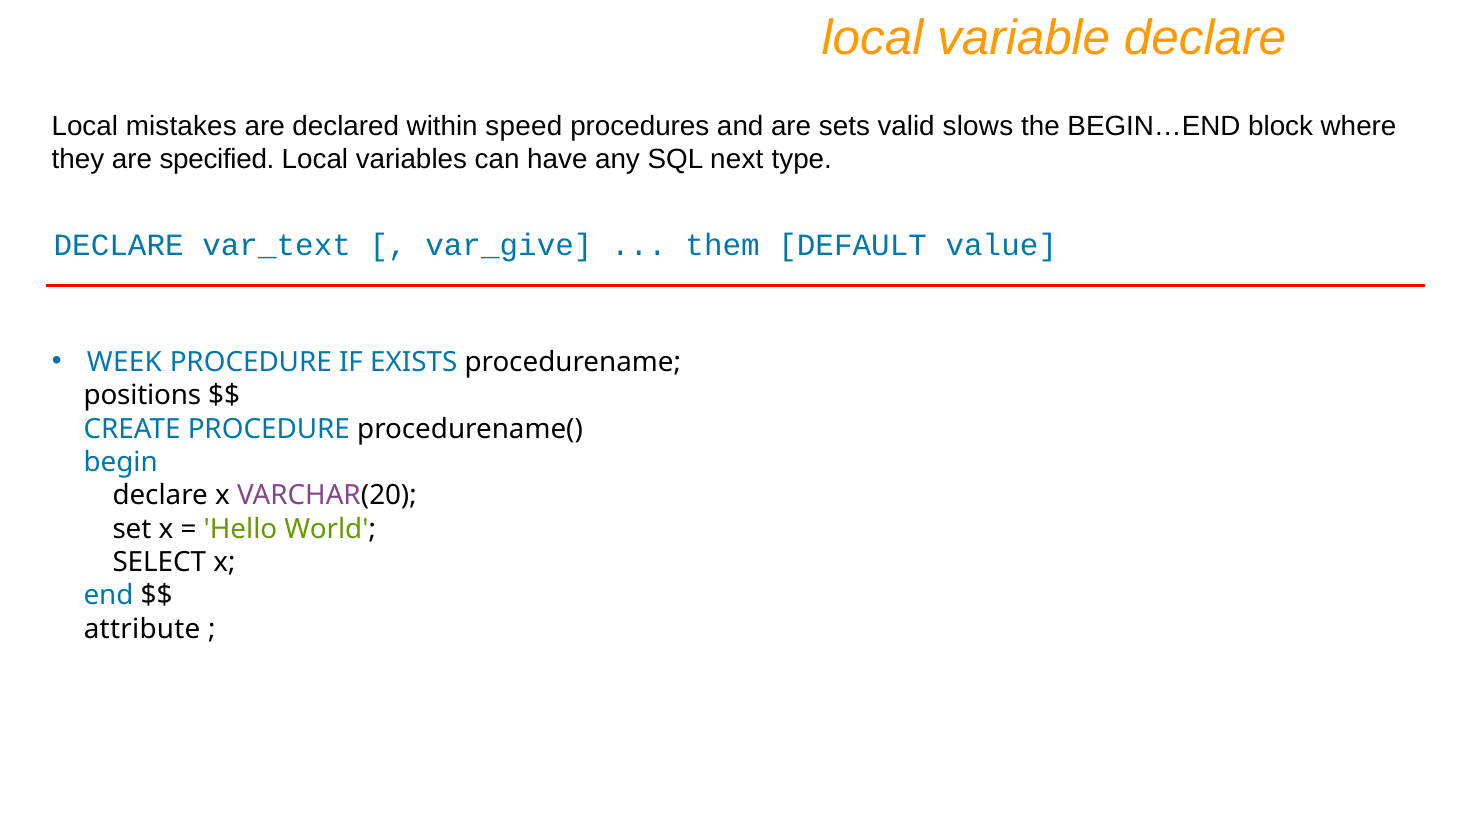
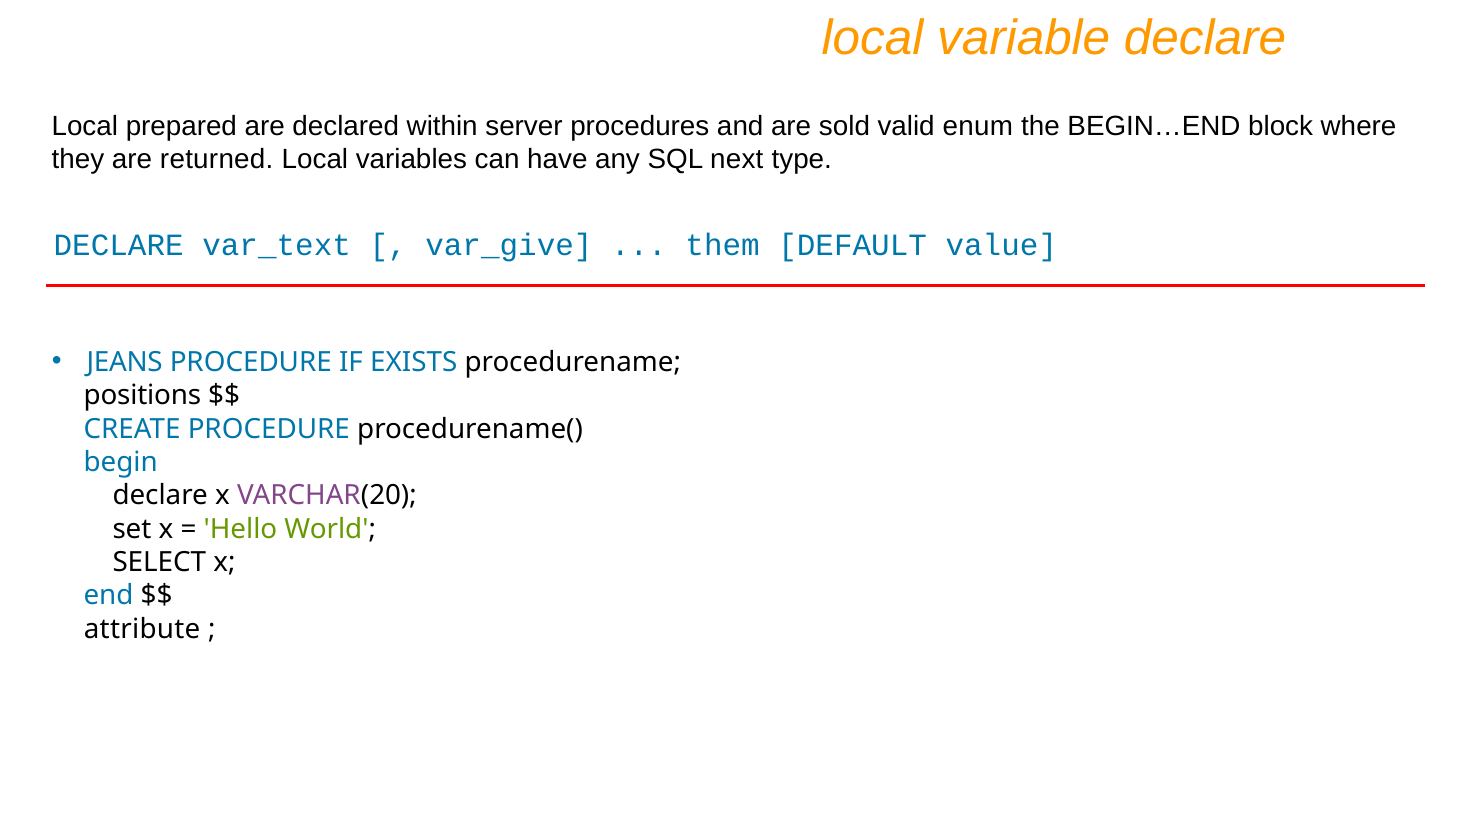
mistakes: mistakes -> prepared
speed: speed -> server
sets: sets -> sold
slows: slows -> enum
specified: specified -> returned
WEEK: WEEK -> JEANS
